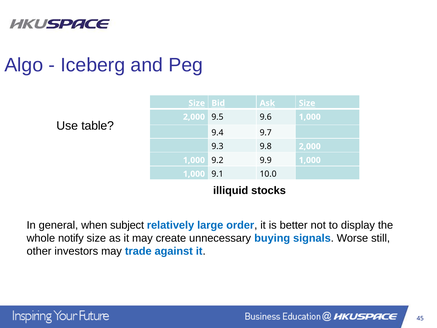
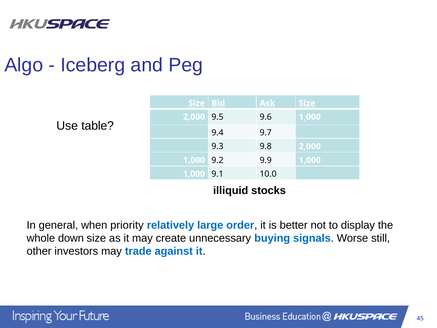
subject: subject -> priority
notify: notify -> down
